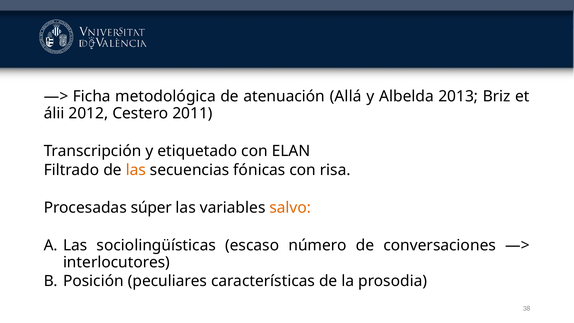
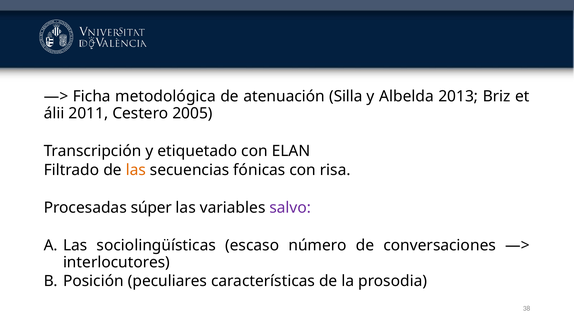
Allá: Allá -> Silla
2012: 2012 -> 2011
2011: 2011 -> 2005
salvo colour: orange -> purple
